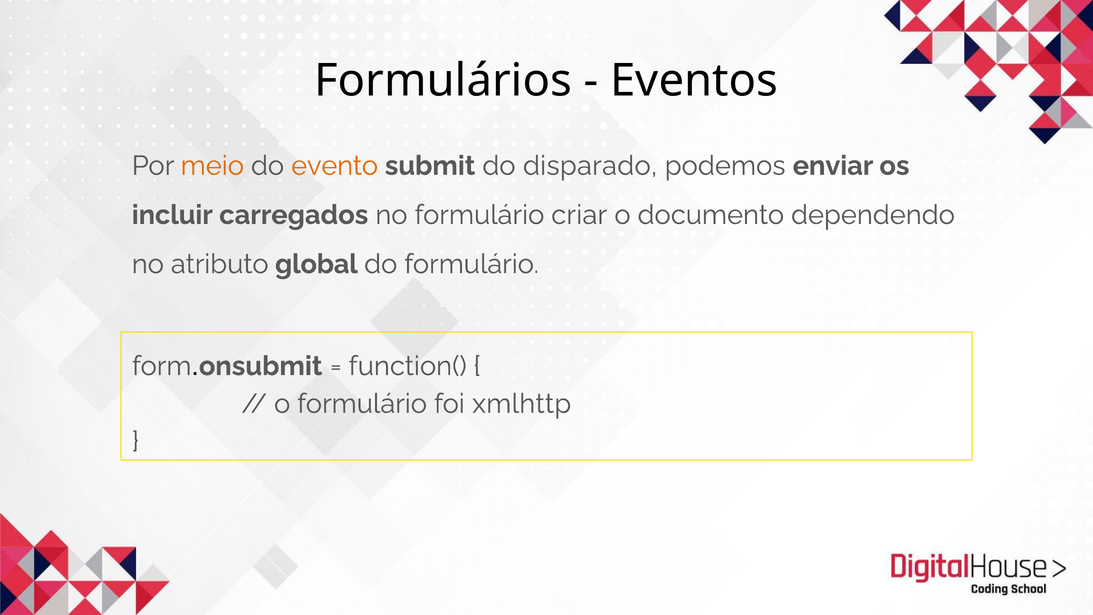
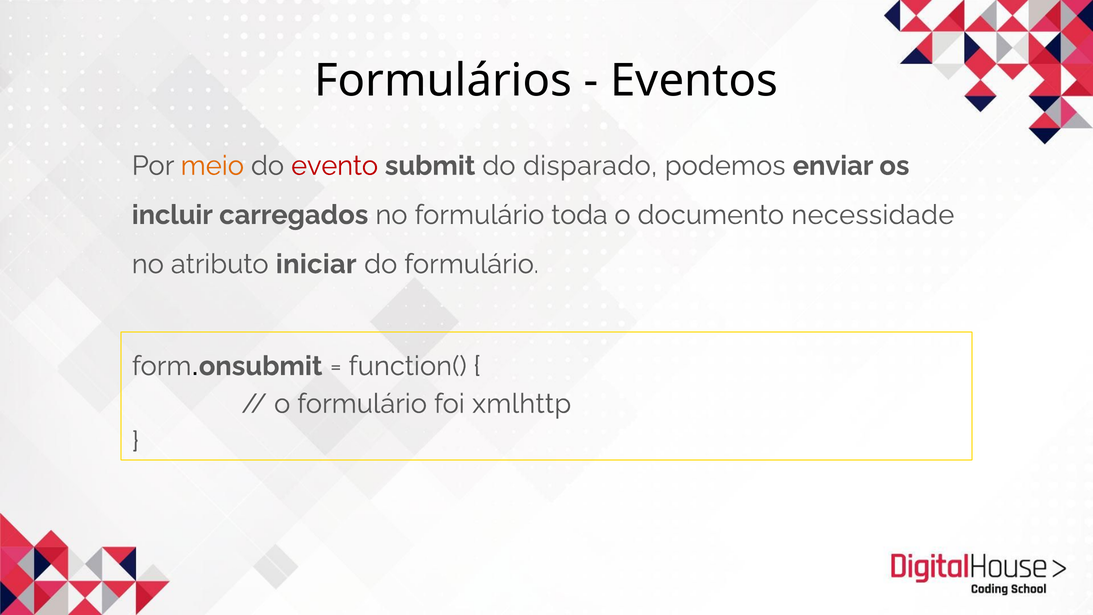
evento colour: orange -> red
criar: criar -> toda
dependendo: dependendo -> necessidade
global: global -> iniciar
